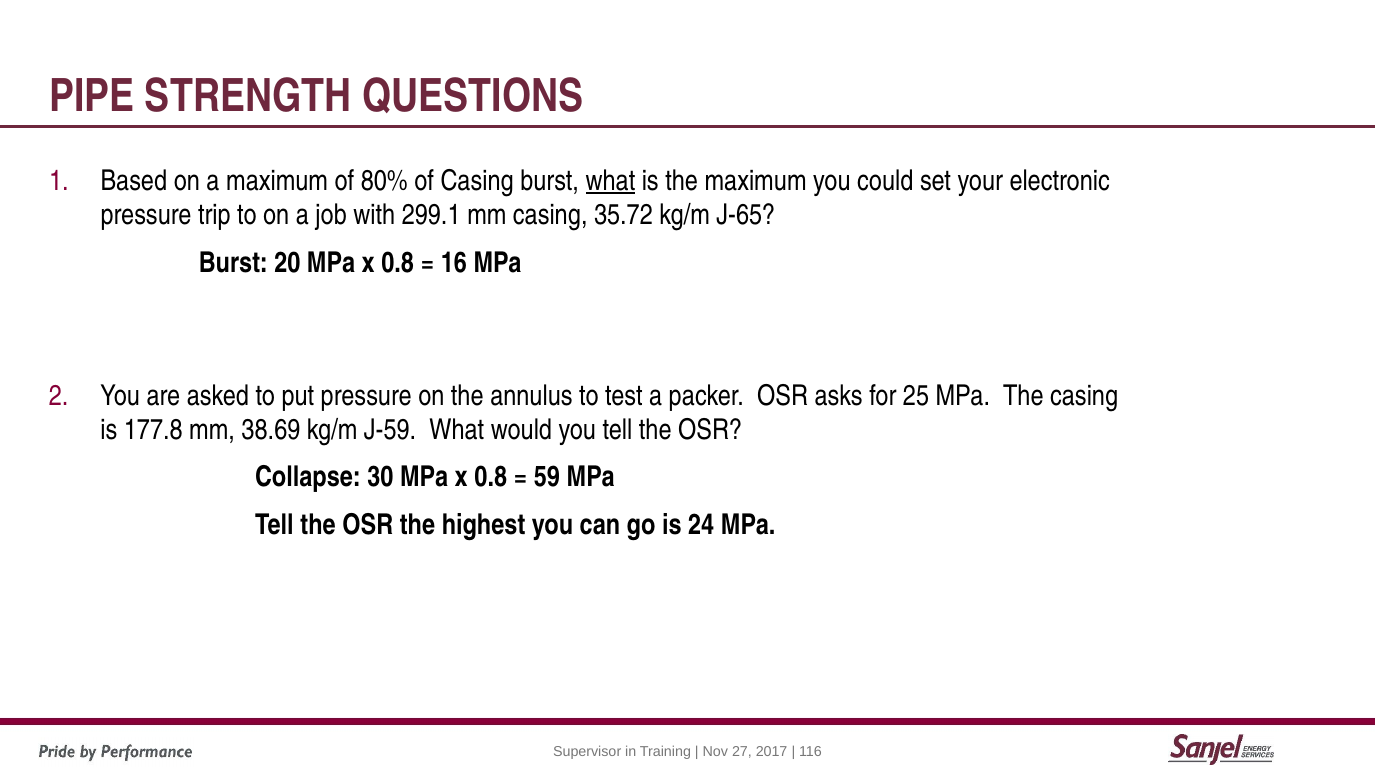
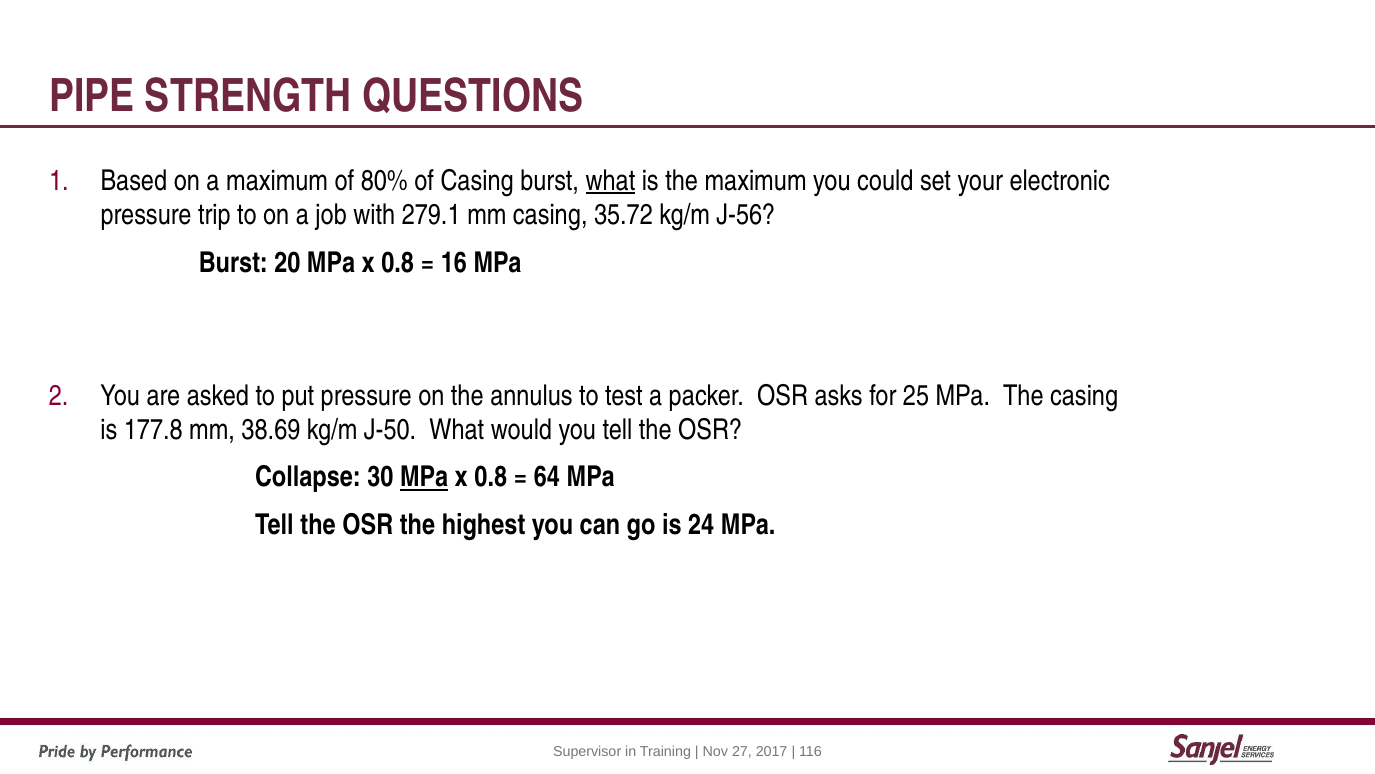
299.1: 299.1 -> 279.1
J-65: J-65 -> J-56
J-59: J-59 -> J-50
MPa at (424, 477) underline: none -> present
59: 59 -> 64
